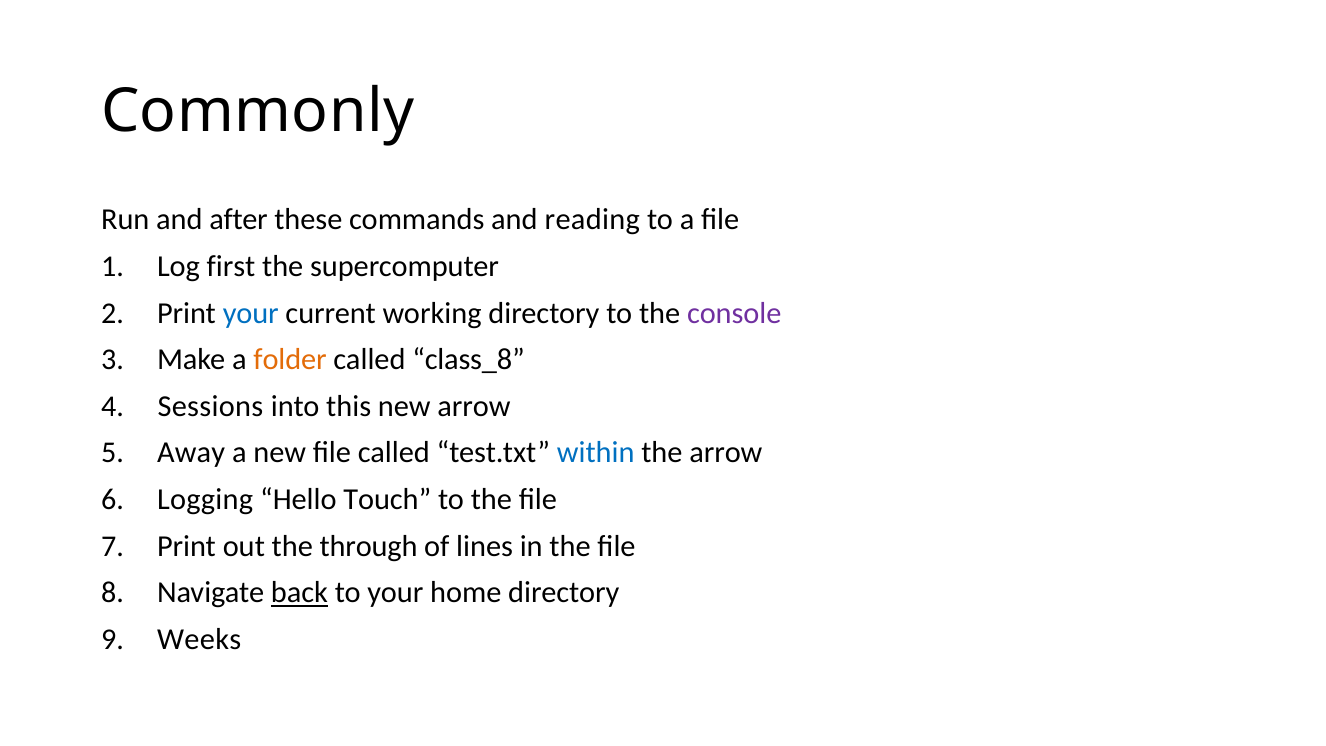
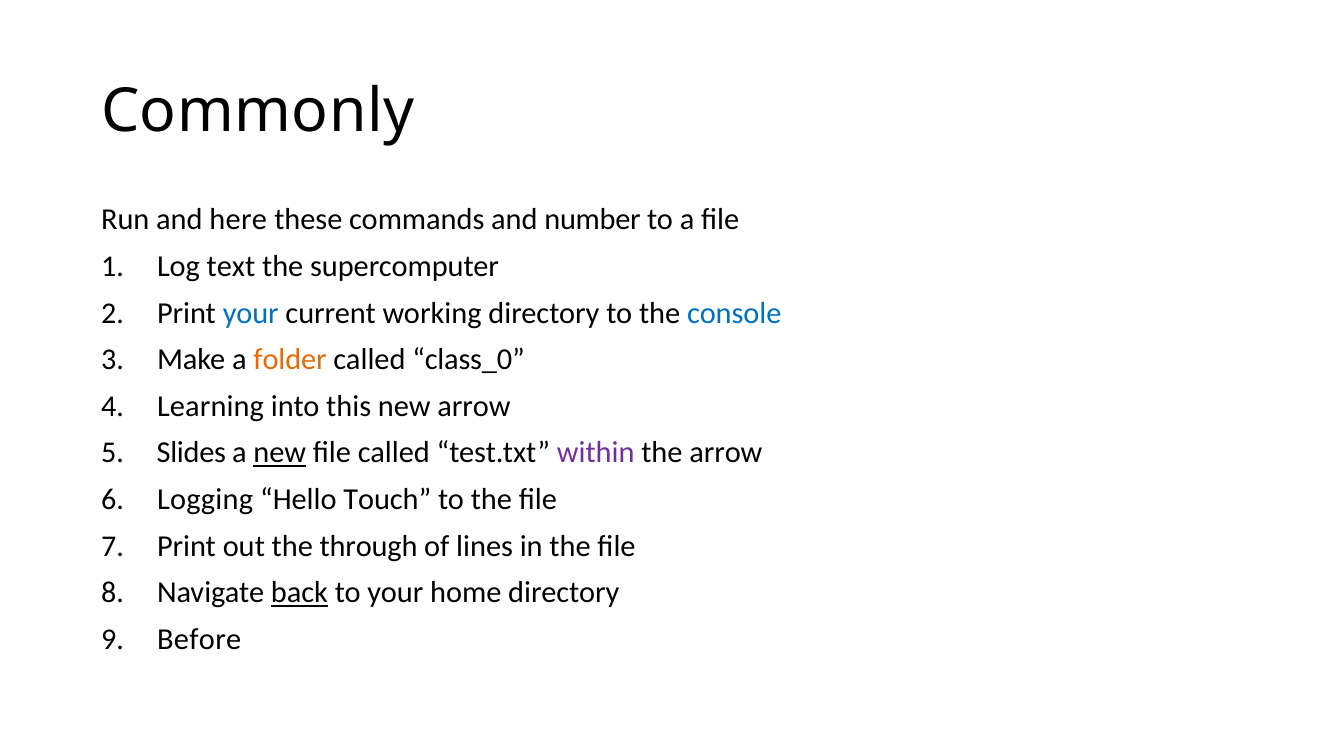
after: after -> here
reading: reading -> number
first: first -> text
console colour: purple -> blue
class_8: class_8 -> class_0
Sessions: Sessions -> Learning
Away: Away -> Slides
new at (280, 453) underline: none -> present
within colour: blue -> purple
Weeks: Weeks -> Before
